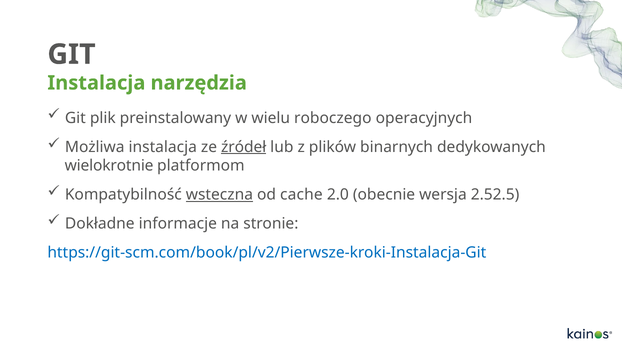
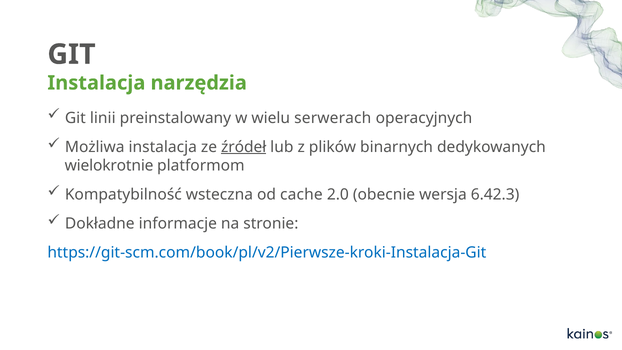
plik: plik -> linii
roboczego: roboczego -> serwerach
wsteczna underline: present -> none
2.52.5: 2.52.5 -> 6.42.3
